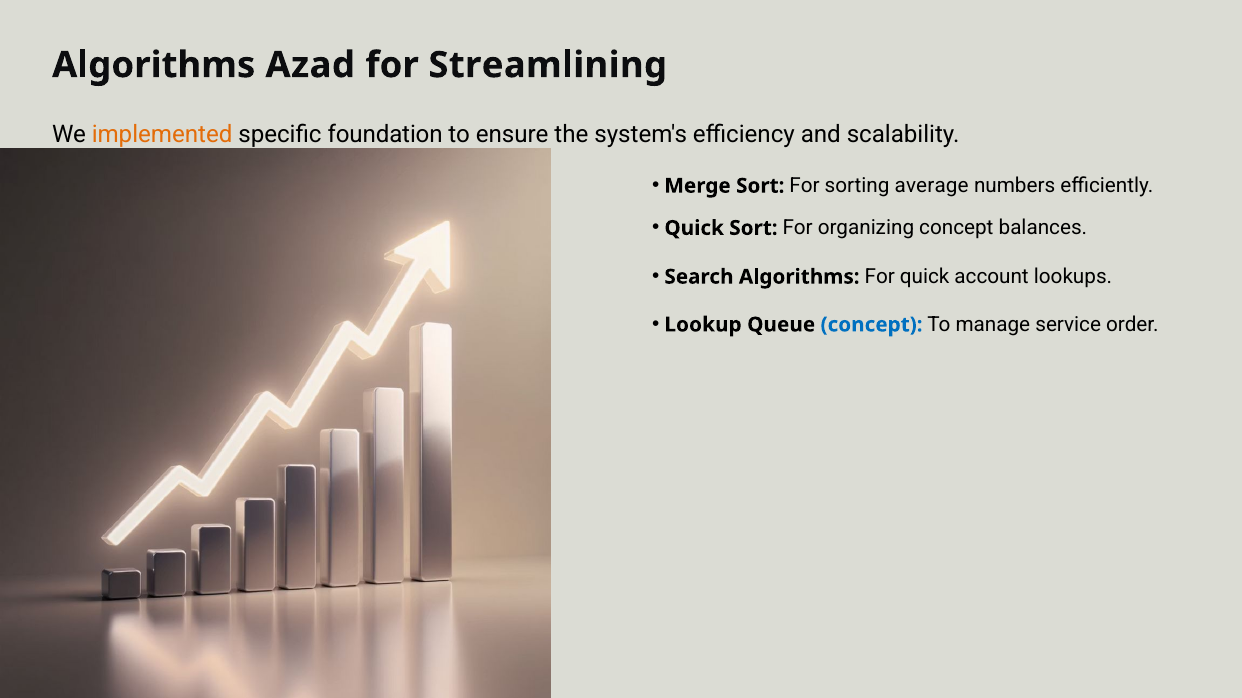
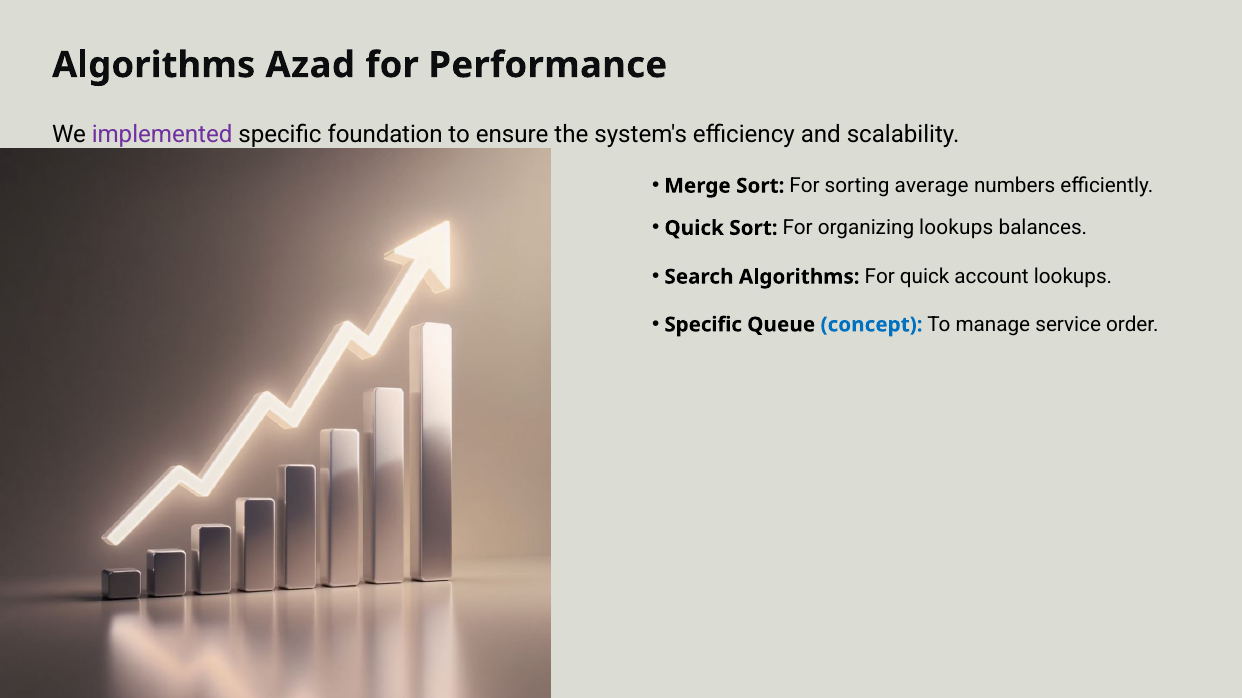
Streamlining: Streamlining -> Performance
implemented colour: orange -> purple
organizing concept: concept -> lookups
Lookup at (703, 325): Lookup -> Specific
